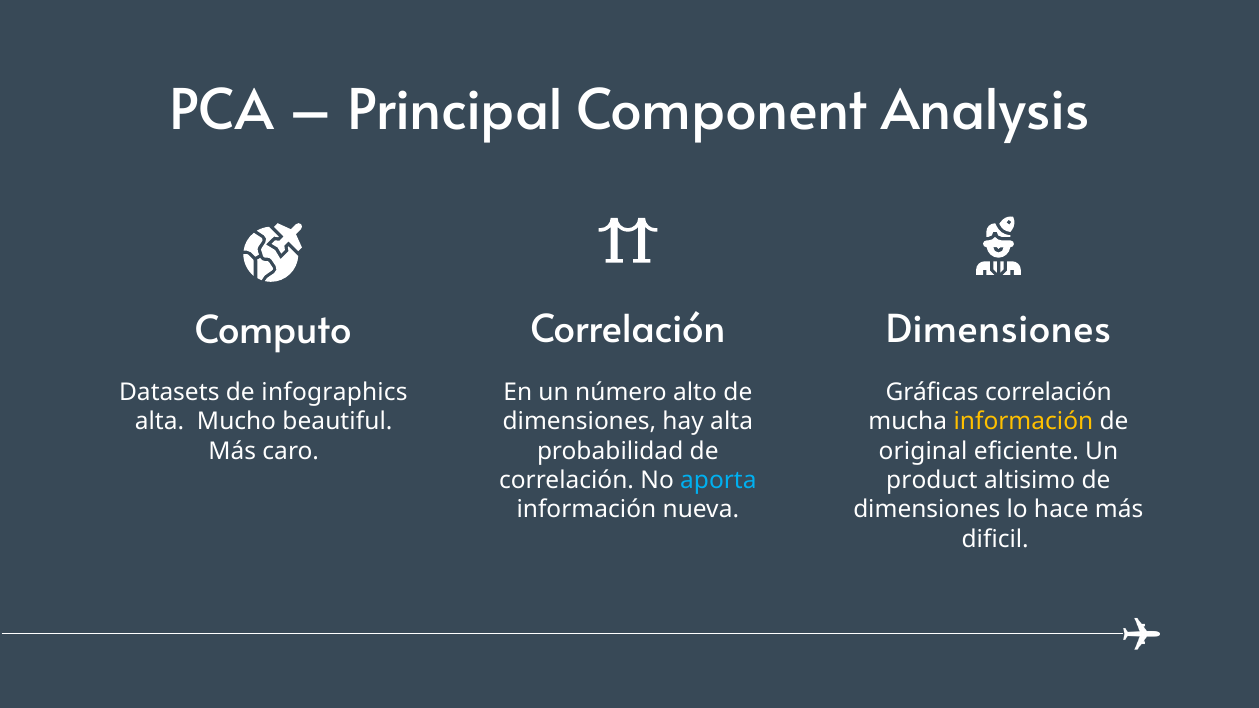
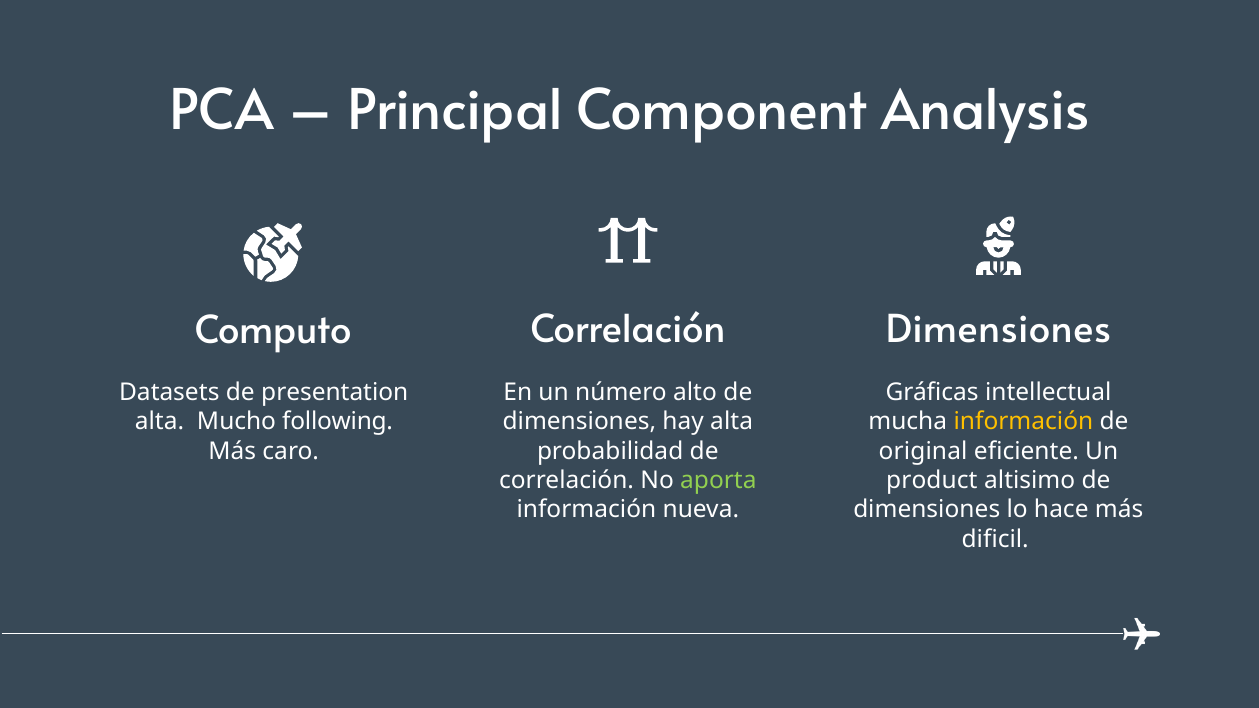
infographics: infographics -> presentation
Gráficas correlación: correlación -> intellectual
beautiful: beautiful -> following
aporta colour: light blue -> light green
